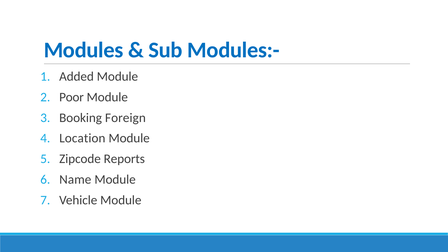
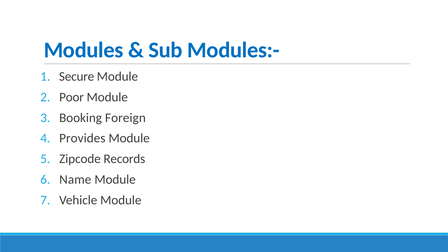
Added: Added -> Secure
Location: Location -> Provides
Reports: Reports -> Records
